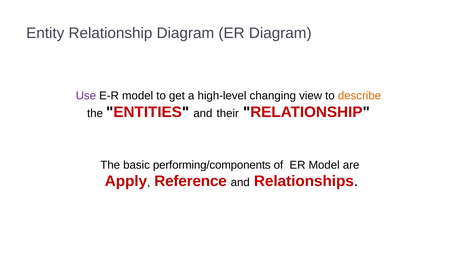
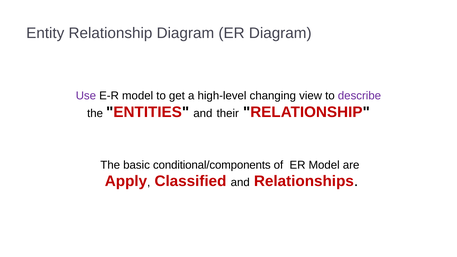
describe colour: orange -> purple
performing/components: performing/components -> conditional/components
Reference: Reference -> Classified
